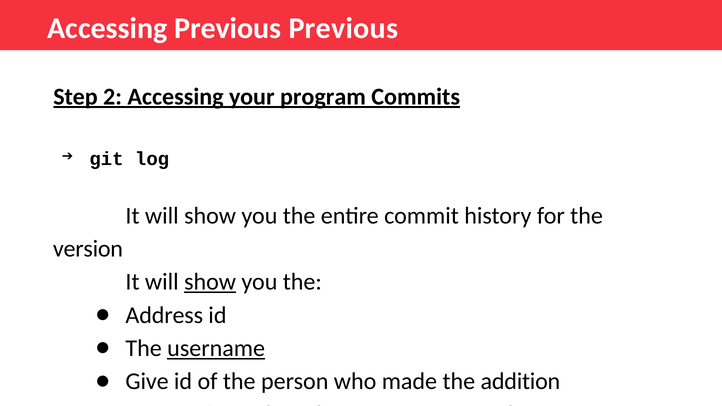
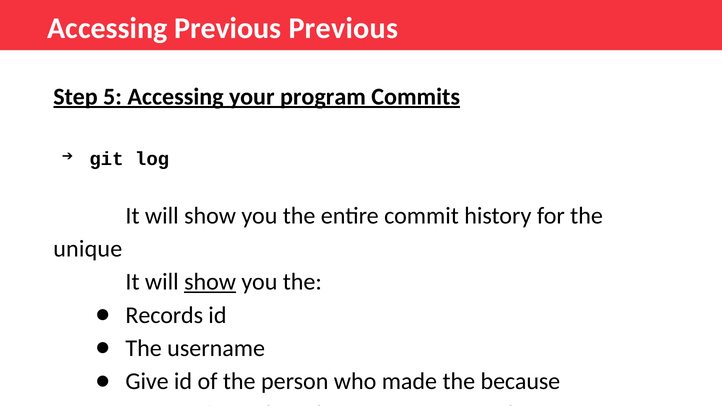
2: 2 -> 5
version: version -> unique
Address: Address -> Records
username underline: present -> none
addition: addition -> because
